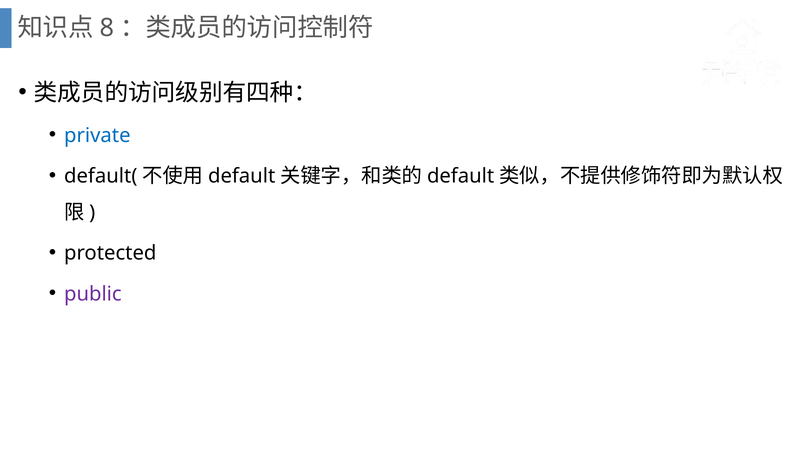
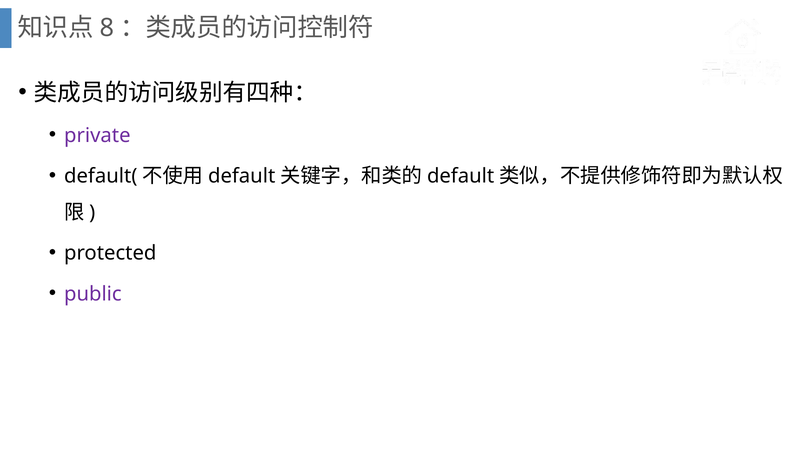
private colour: blue -> purple
